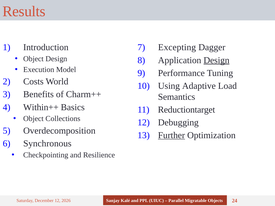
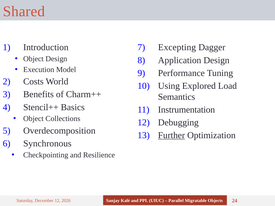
Results: Results -> Shared
Design at (216, 60) underline: present -> none
Adaptive: Adaptive -> Explored
Within++: Within++ -> Stencil++
Reductiontarget: Reductiontarget -> Instrumentation
